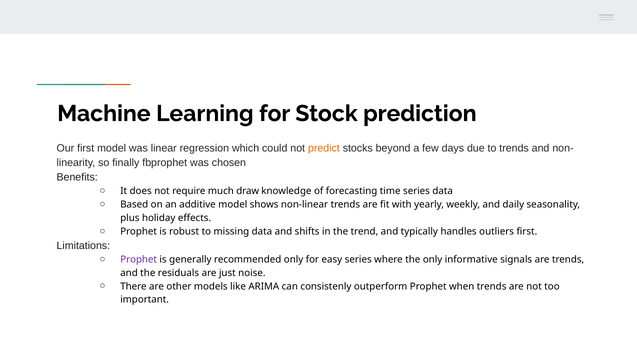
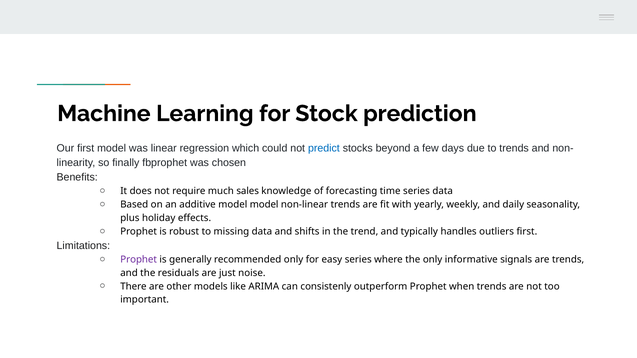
predict colour: orange -> blue
draw: draw -> sales
model shows: shows -> model
